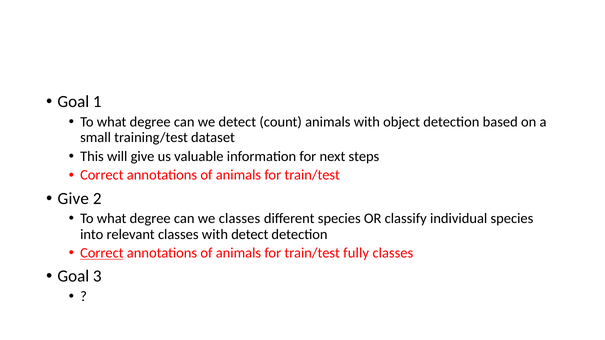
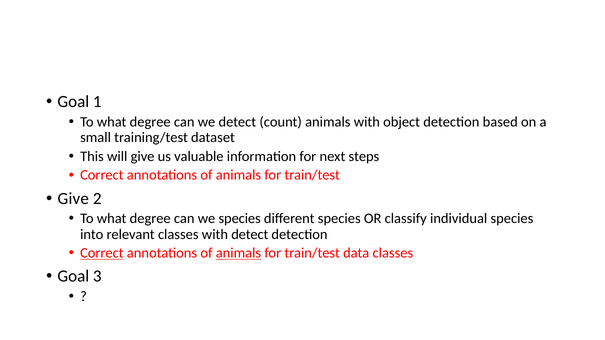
we classes: classes -> species
animals at (238, 253) underline: none -> present
fully: fully -> data
